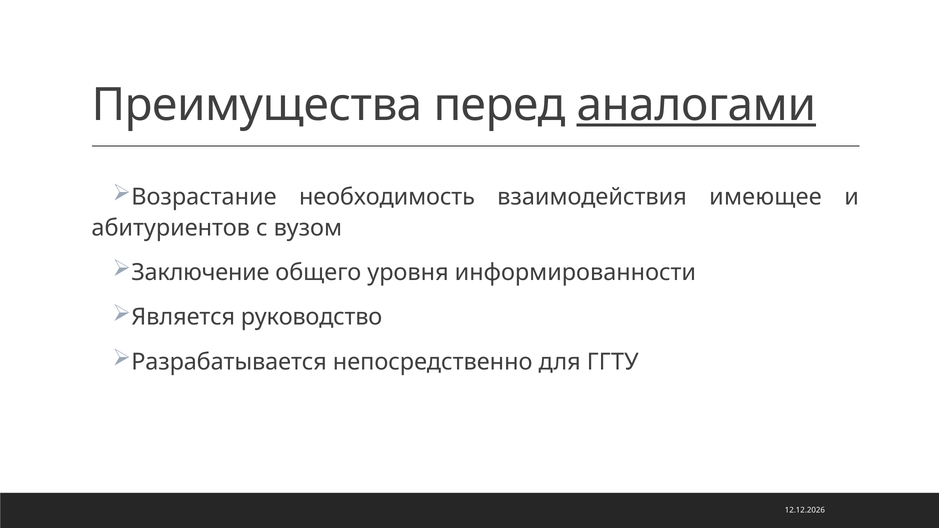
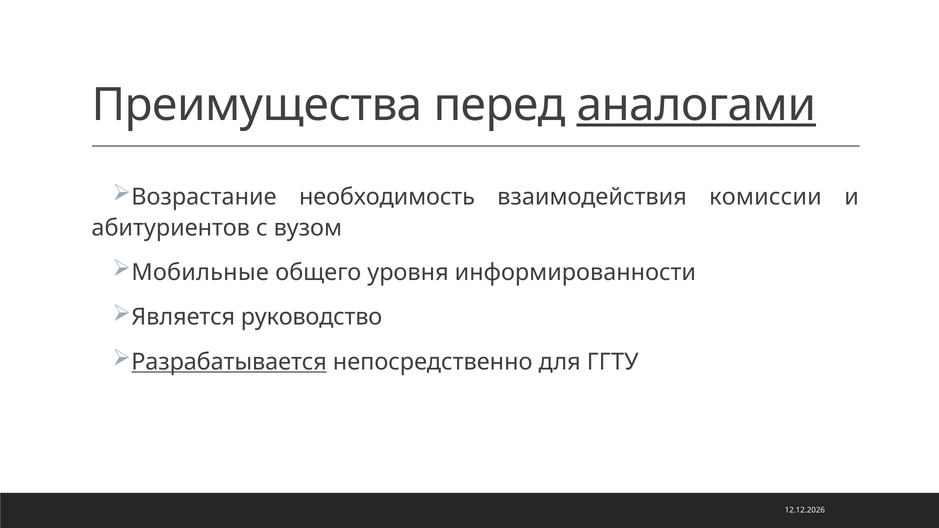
имеющее: имеющее -> комиссии
Заключение: Заключение -> Мобильные
Разрабатывается underline: none -> present
